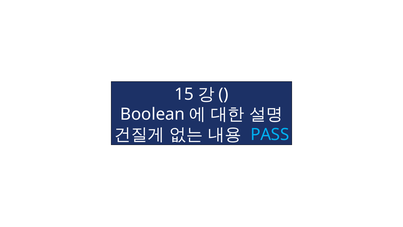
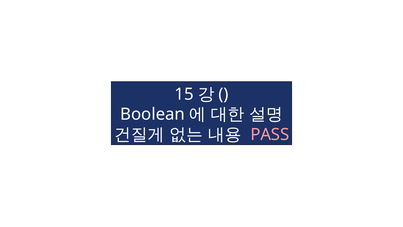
PASS colour: light blue -> pink
